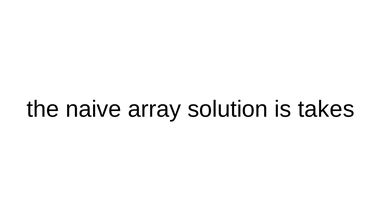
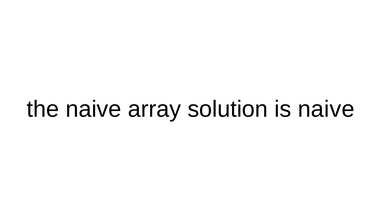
is takes: takes -> naive
